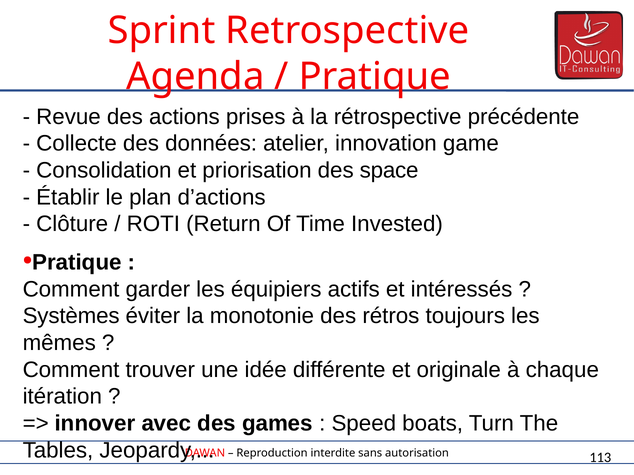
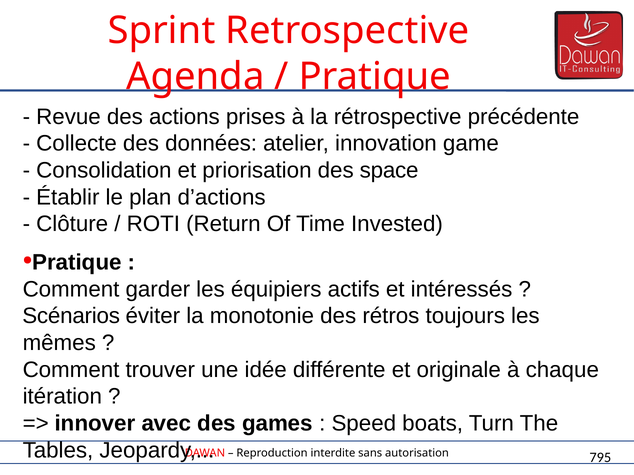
Systèmes: Systèmes -> Scénarios
113: 113 -> 795
